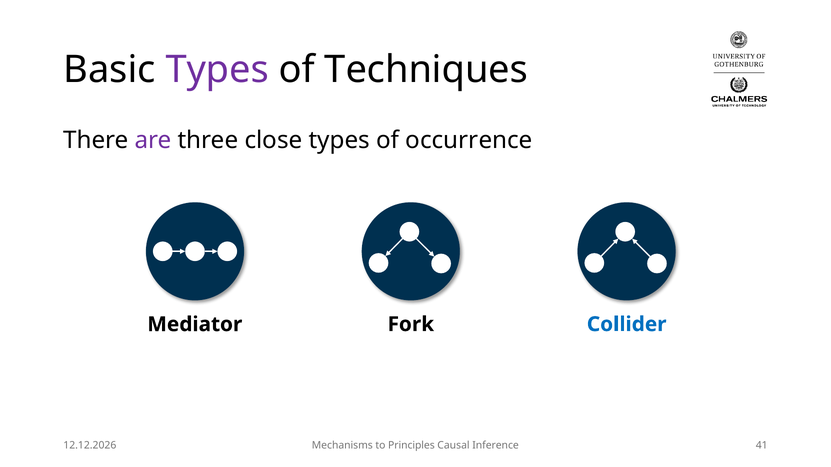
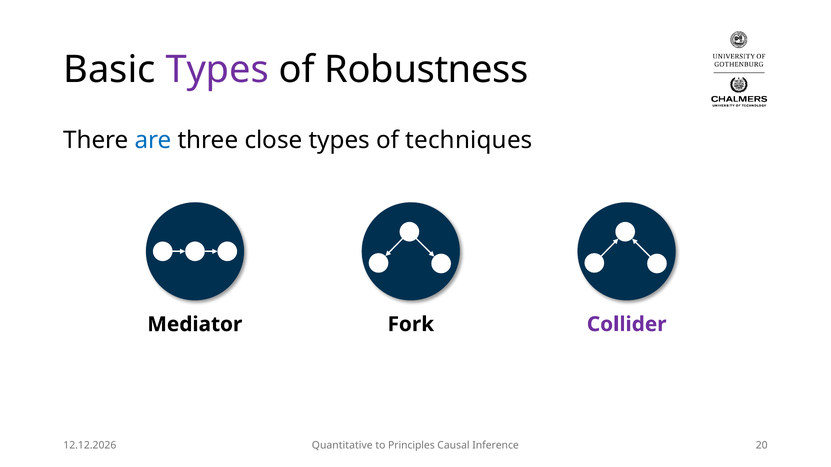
Techniques: Techniques -> Robustness
are colour: purple -> blue
occurrence: occurrence -> techniques
Collider colour: blue -> purple
Mechanisms: Mechanisms -> Quantitative
41: 41 -> 20
